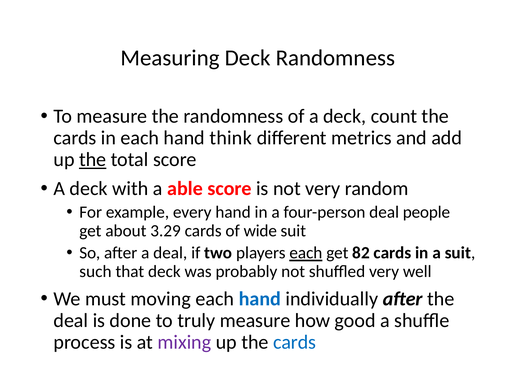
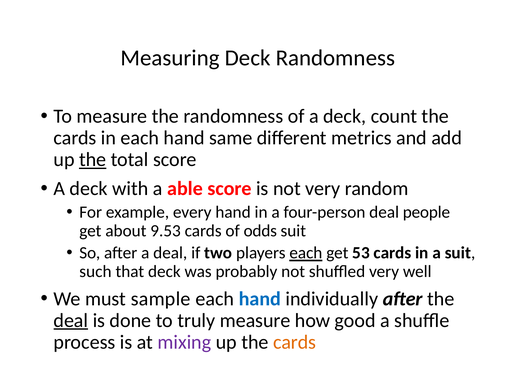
think: think -> same
3.29: 3.29 -> 9.53
wide: wide -> odds
82: 82 -> 53
moving: moving -> sample
deal at (71, 320) underline: none -> present
cards at (295, 342) colour: blue -> orange
